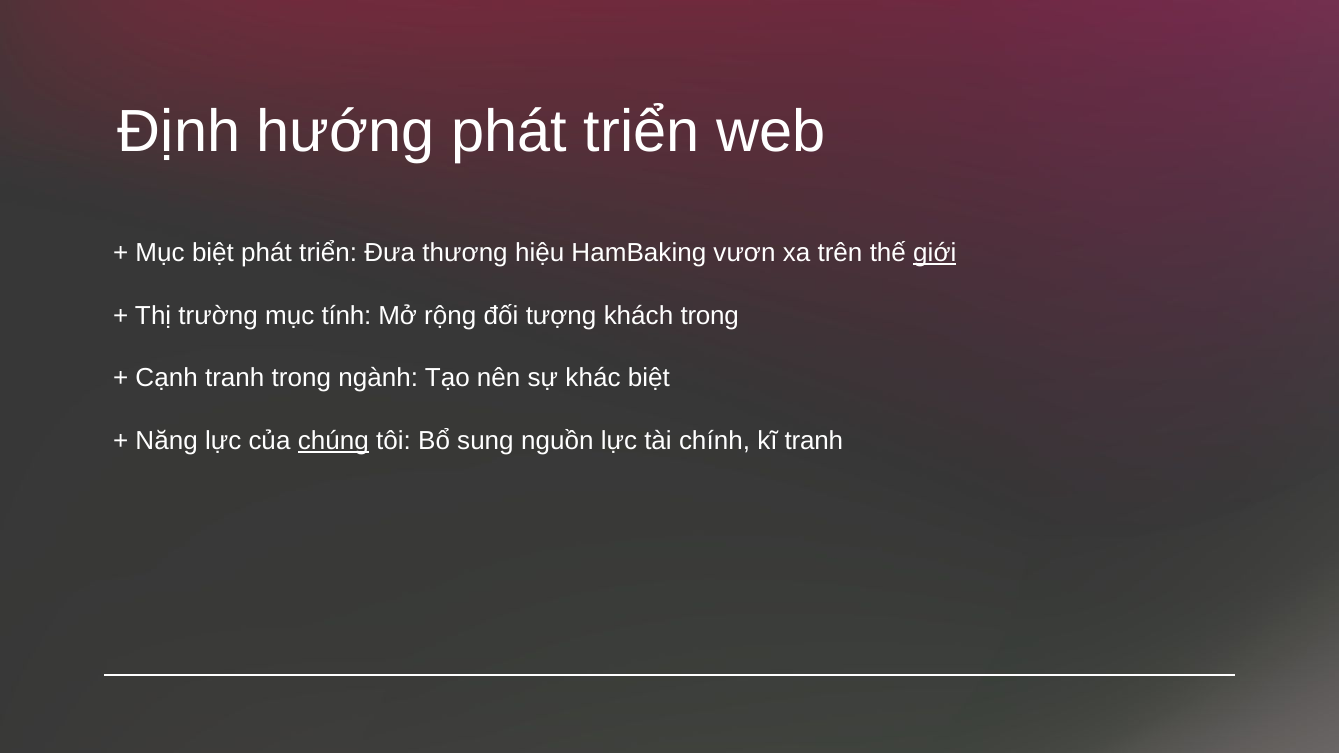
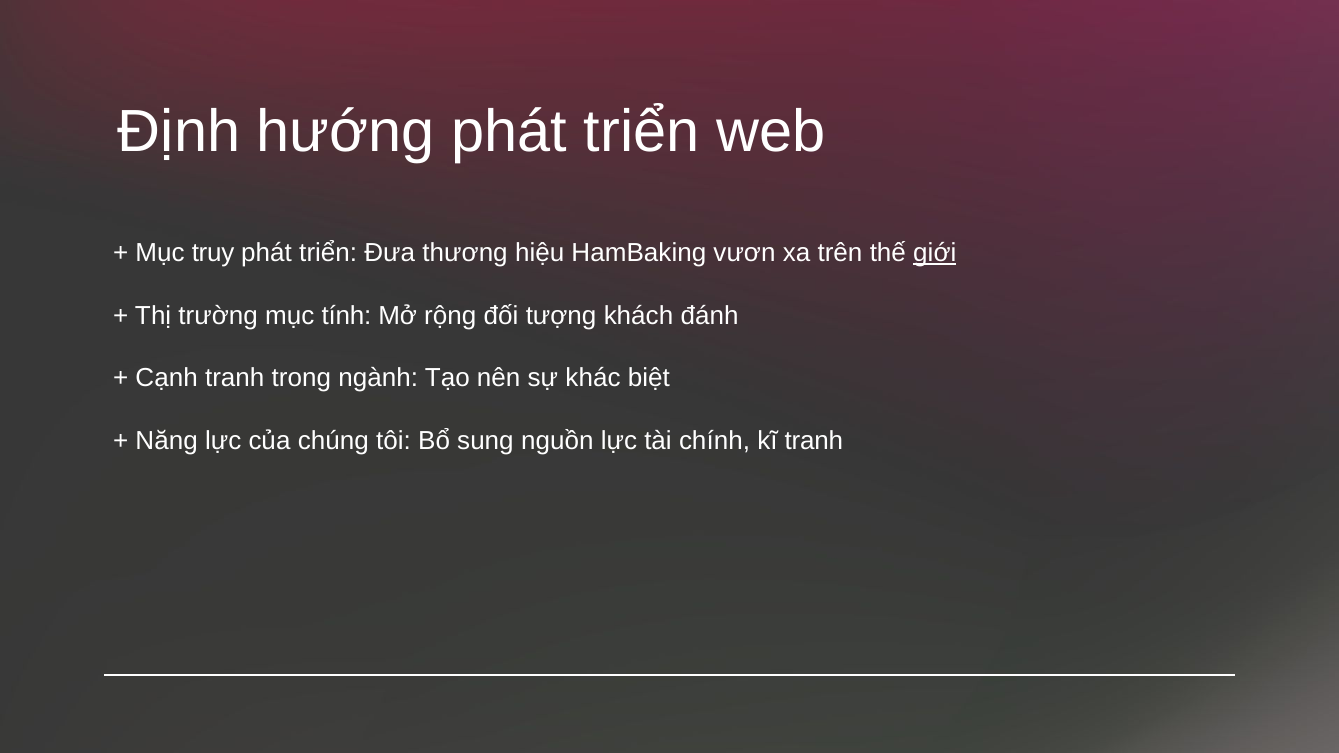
Mục biệt: biệt -> truy
khách trong: trong -> đánh
chúng underline: present -> none
